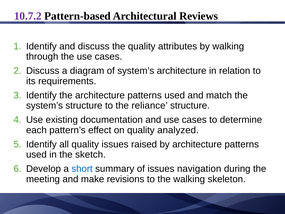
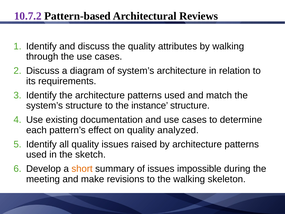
reliance: reliance -> instance
short colour: blue -> orange
navigation: navigation -> impossible
